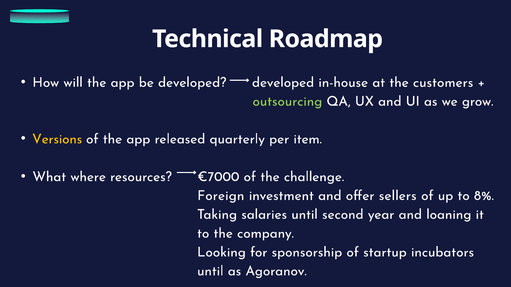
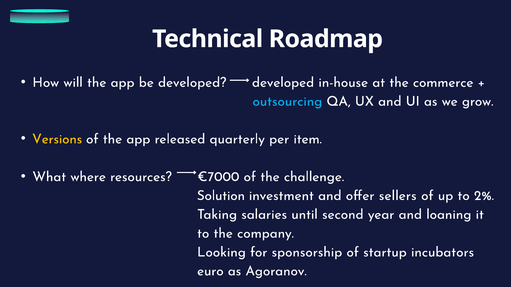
customers: customers -> commerce
outsourcing colour: light green -> light blue
Foreign: Foreign -> Solution
8%: 8% -> 2%
until at (210, 271): until -> euro
